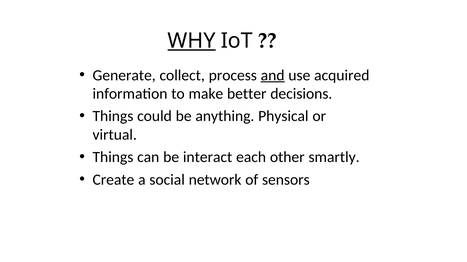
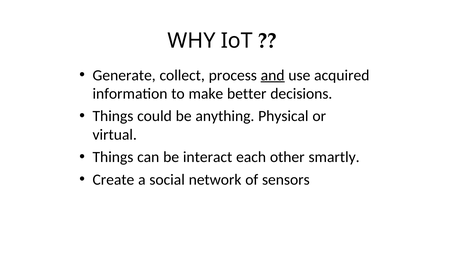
WHY underline: present -> none
